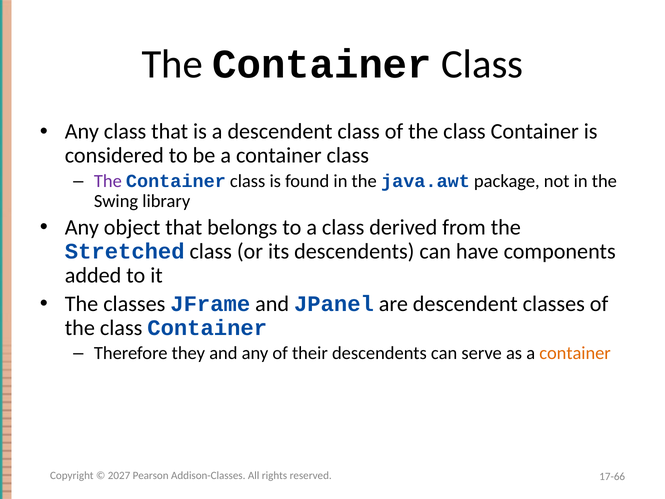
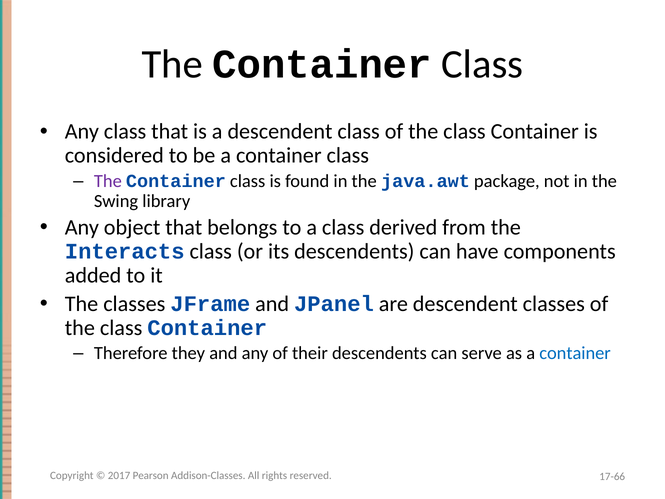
Stretched: Stretched -> Interacts
container at (575, 353) colour: orange -> blue
2027: 2027 -> 2017
